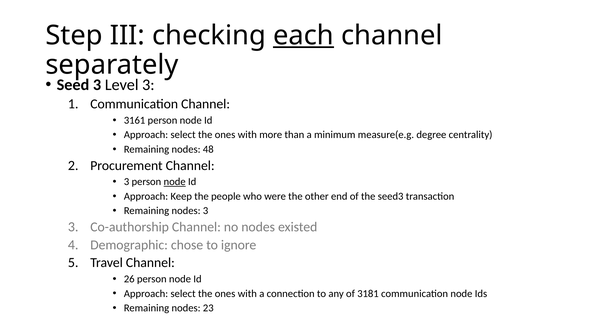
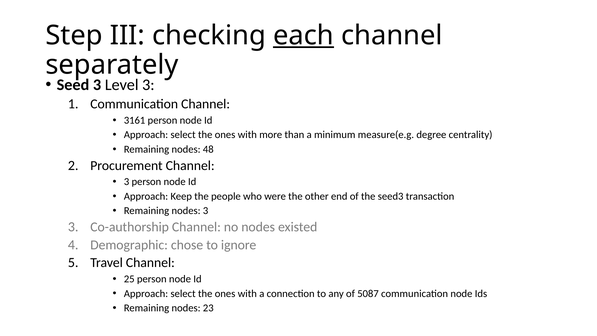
node at (175, 182) underline: present -> none
26: 26 -> 25
3181: 3181 -> 5087
